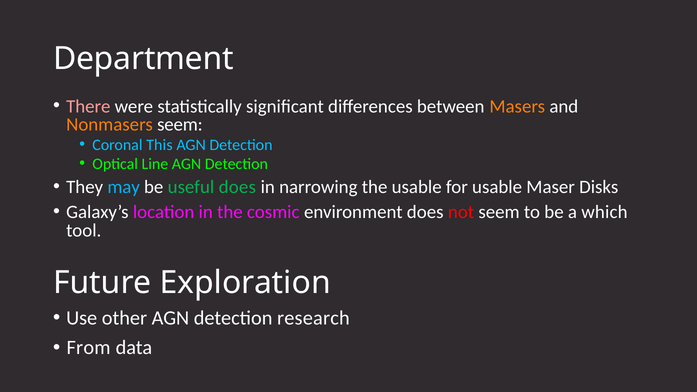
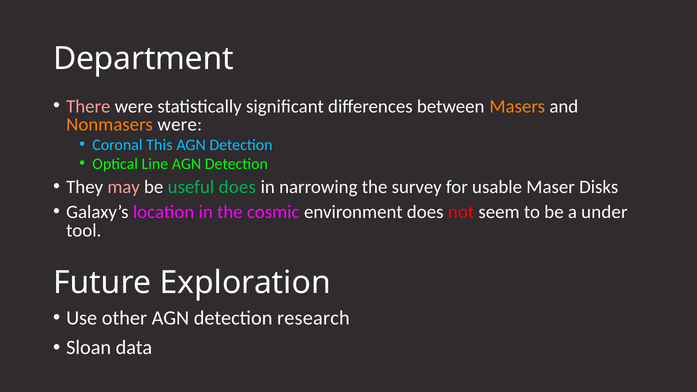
Nonmasers seem: seem -> were
may colour: light blue -> pink
the usable: usable -> survey
which: which -> under
From: From -> Sloan
